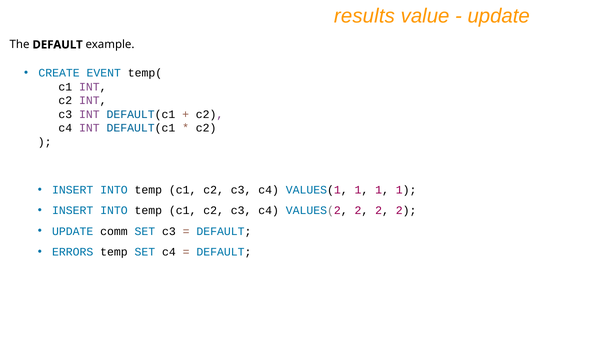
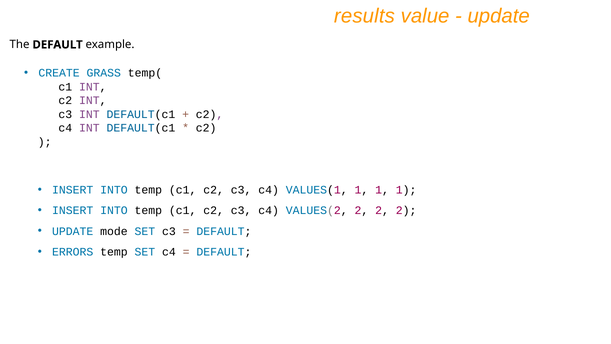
EVENT: EVENT -> GRASS
comm: comm -> mode
